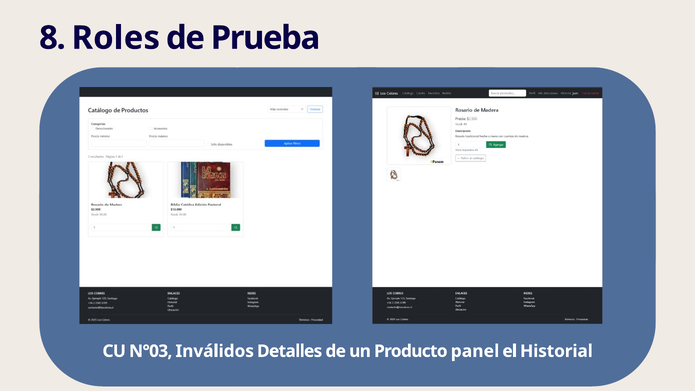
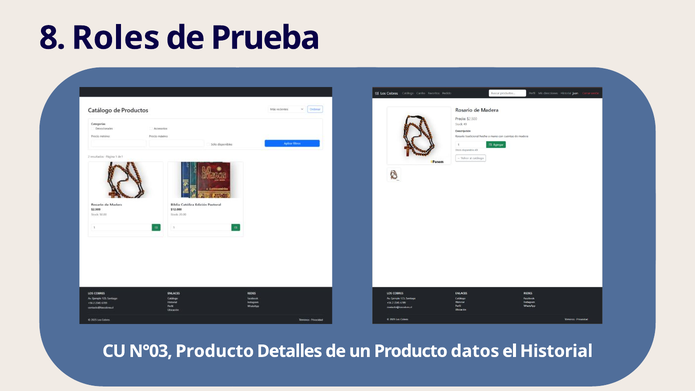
N°03 Inválidos: Inválidos -> Producto
panel: panel -> datos
